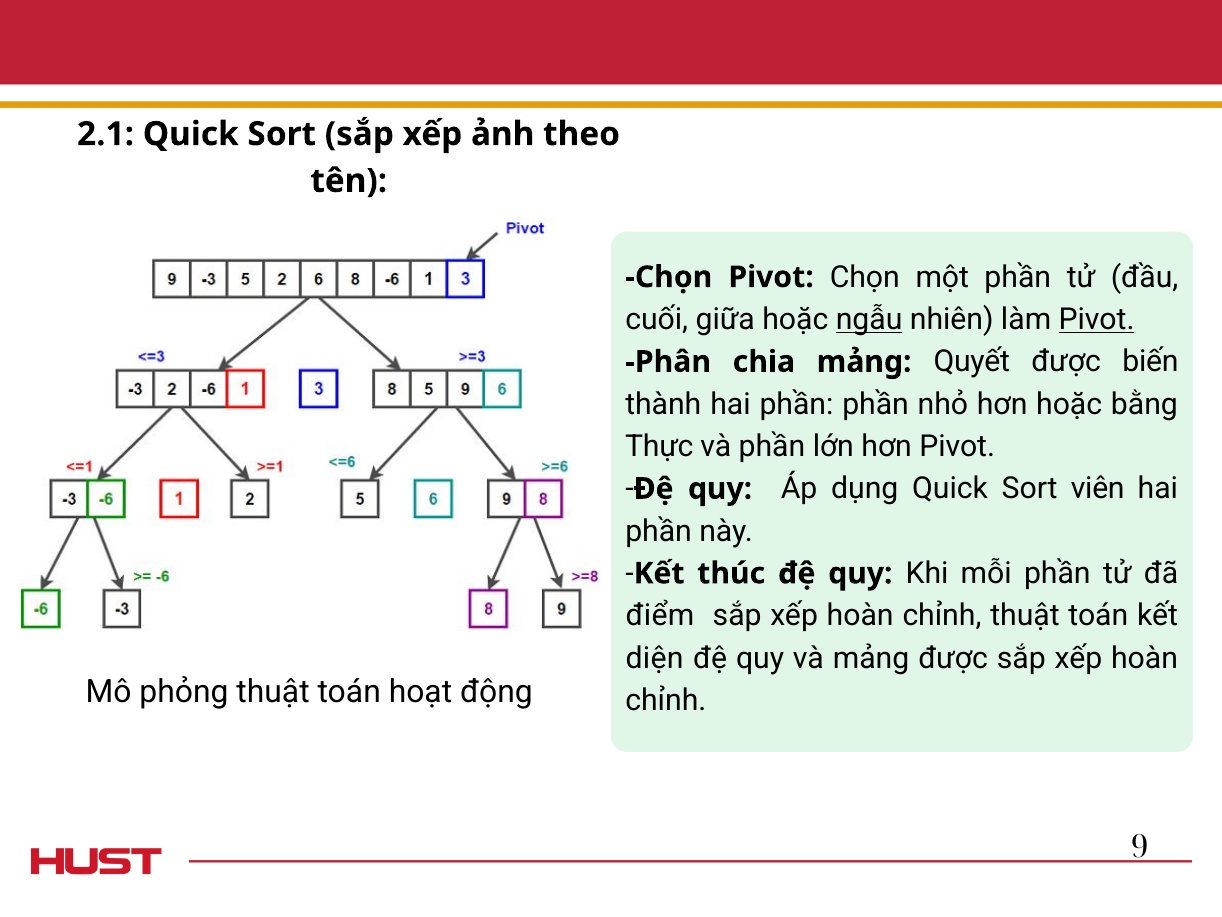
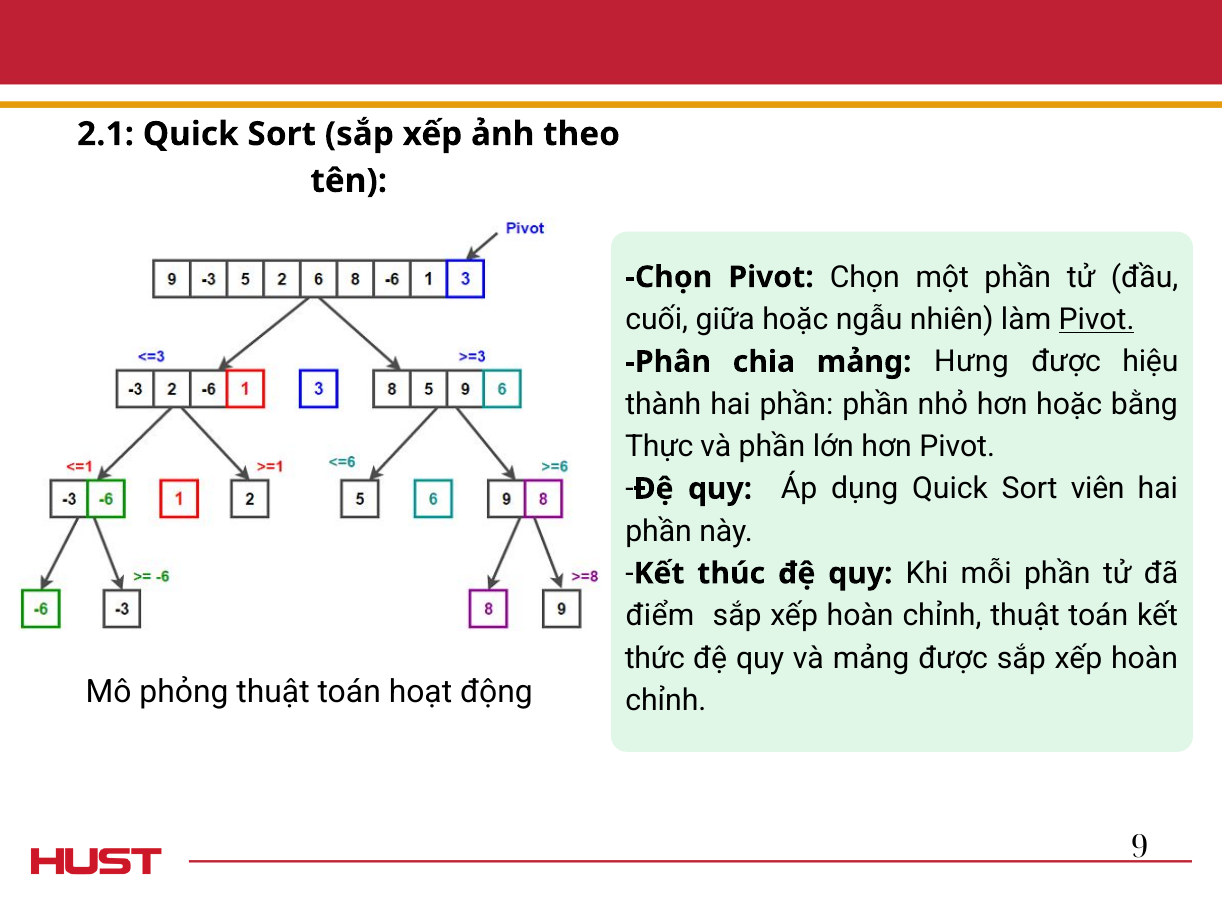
ngẫu underline: present -> none
Quyết: Quyết -> Hưng
biến: biến -> hiệu
diện: diện -> thức
